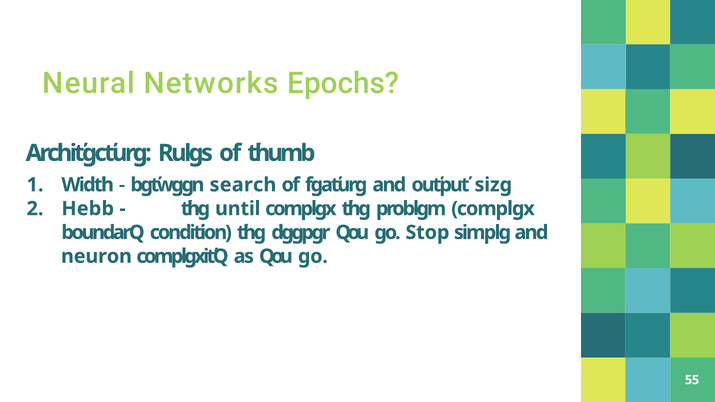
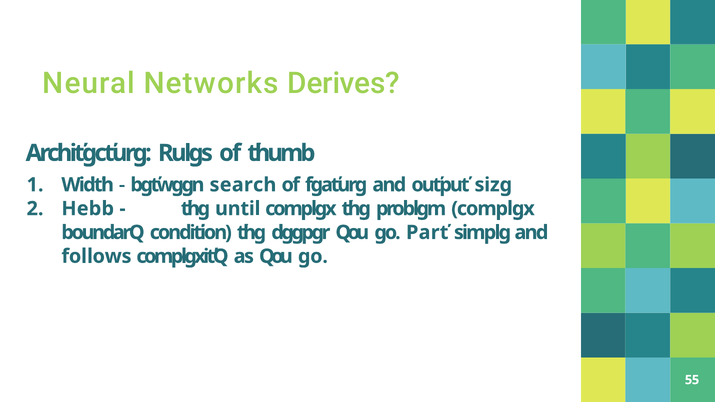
Epochs: Epochs -> Derives
Stop: Stop -> Parť
neuron: neuron -> follows
